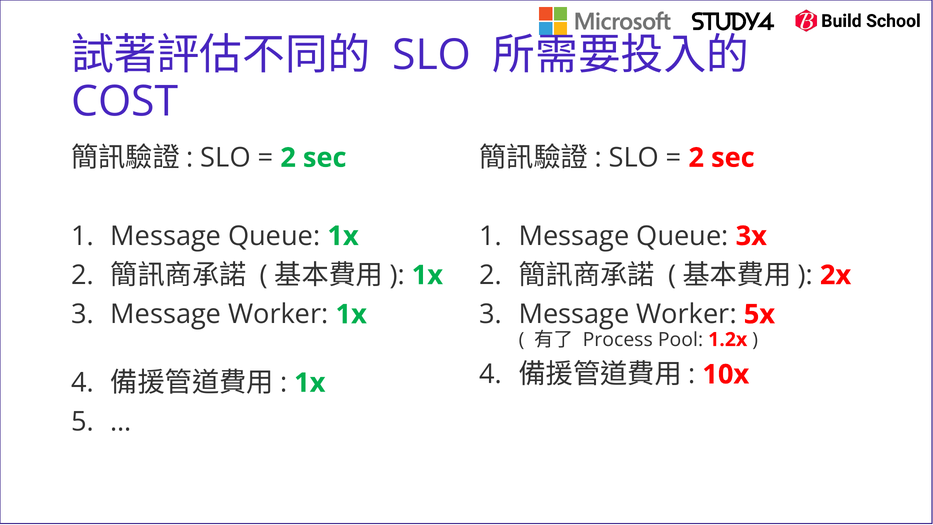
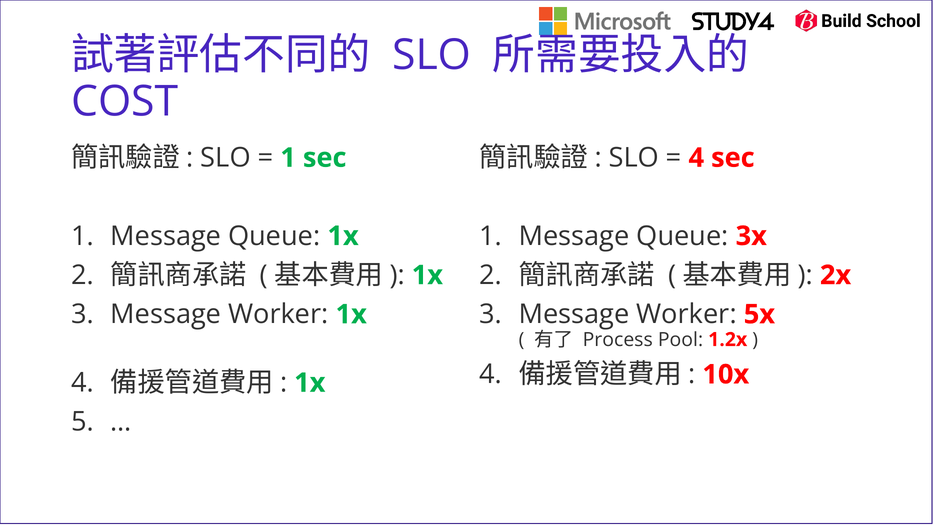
2 at (288, 158): 2 -> 1
2 at (696, 158): 2 -> 4
